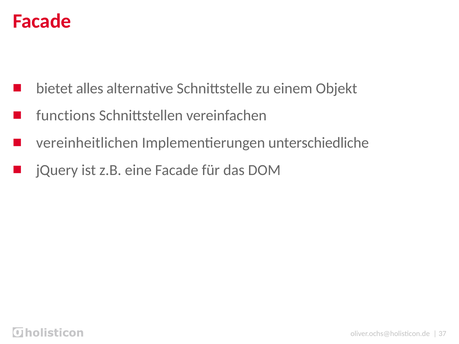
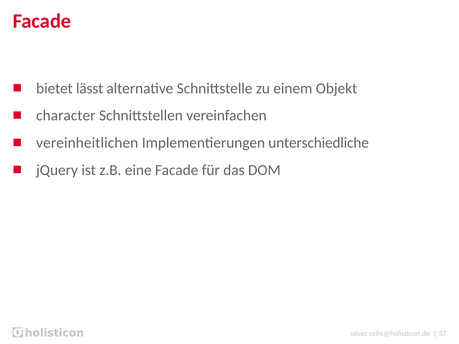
alles: alles -> lässt
functions: functions -> character
